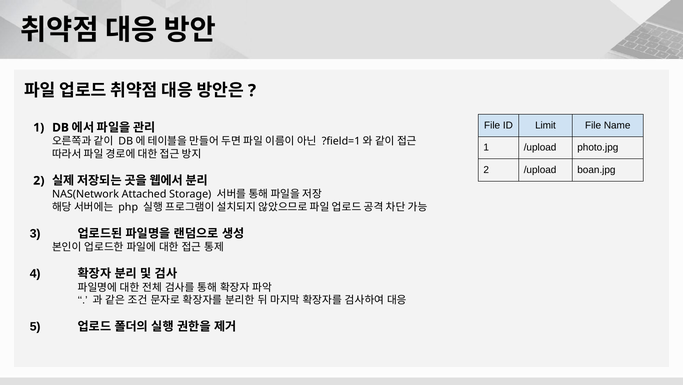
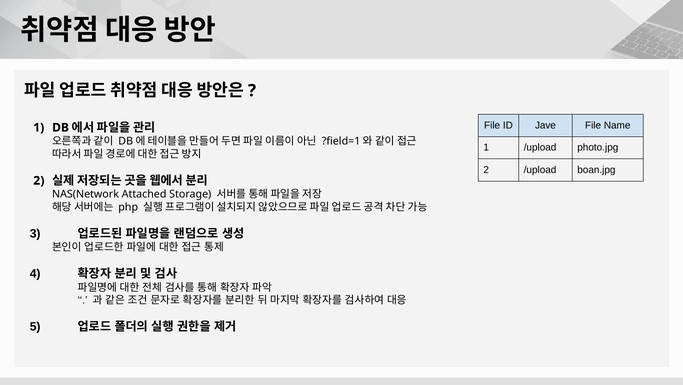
Limit: Limit -> Jave
